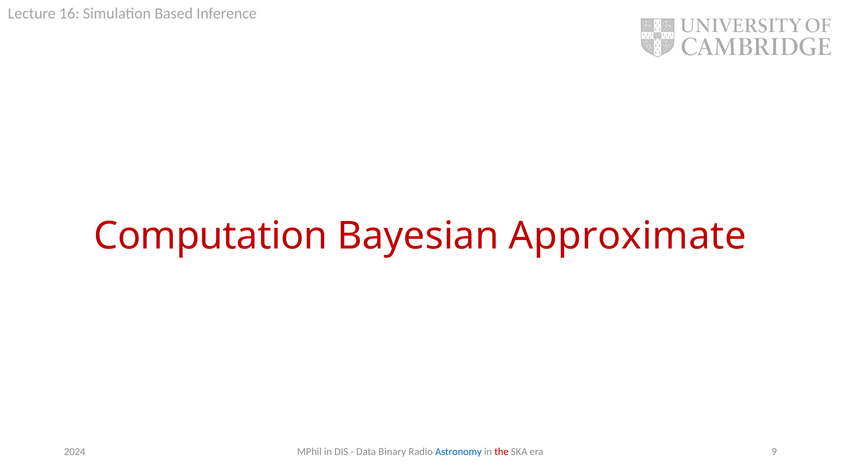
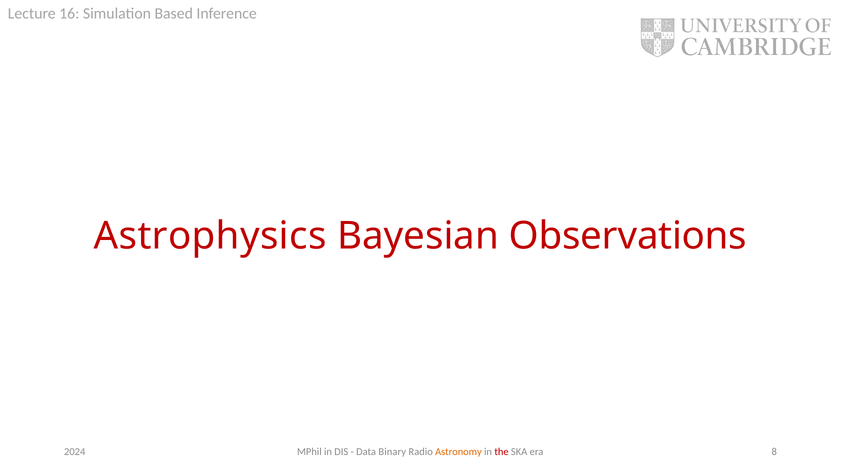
Computation: Computation -> Astrophysics
Approximate: Approximate -> Observations
Astronomy colour: blue -> orange
9: 9 -> 8
